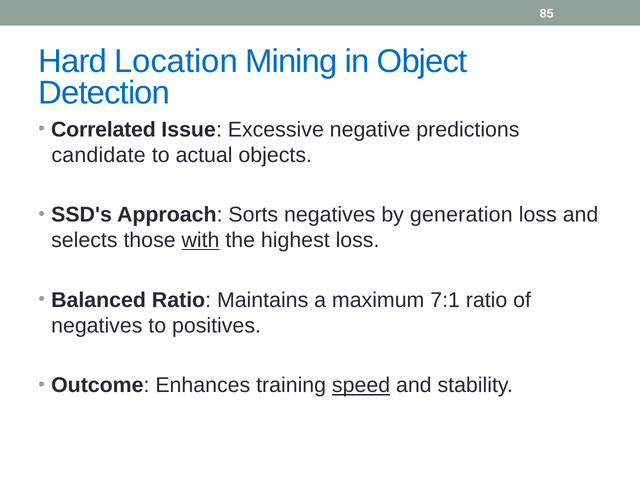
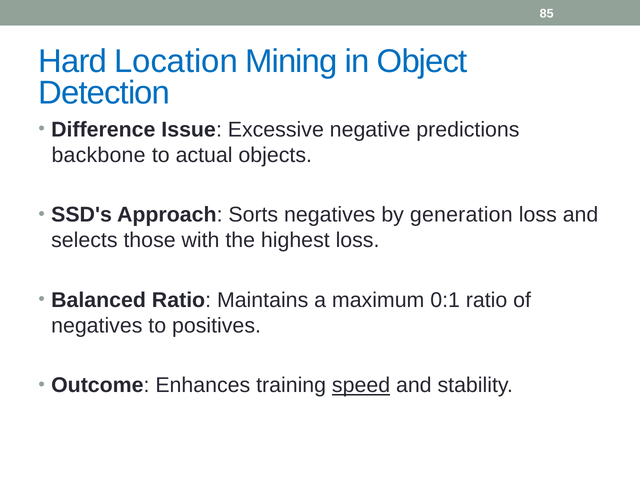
Correlated: Correlated -> Difference
candidate: candidate -> backbone
with underline: present -> none
7:1: 7:1 -> 0:1
